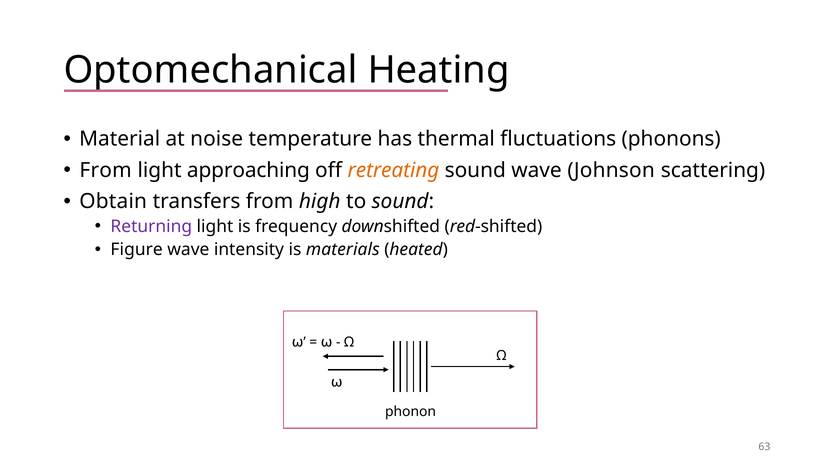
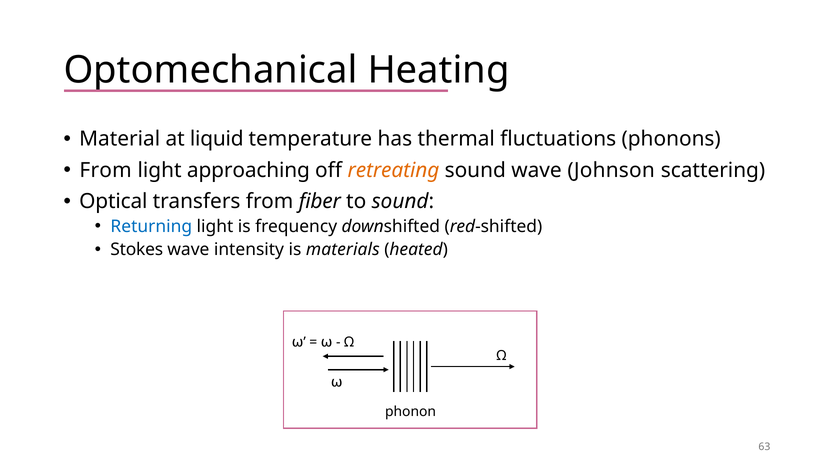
noise: noise -> liquid
Obtain: Obtain -> Optical
high: high -> fiber
Returning colour: purple -> blue
Figure: Figure -> Stokes
